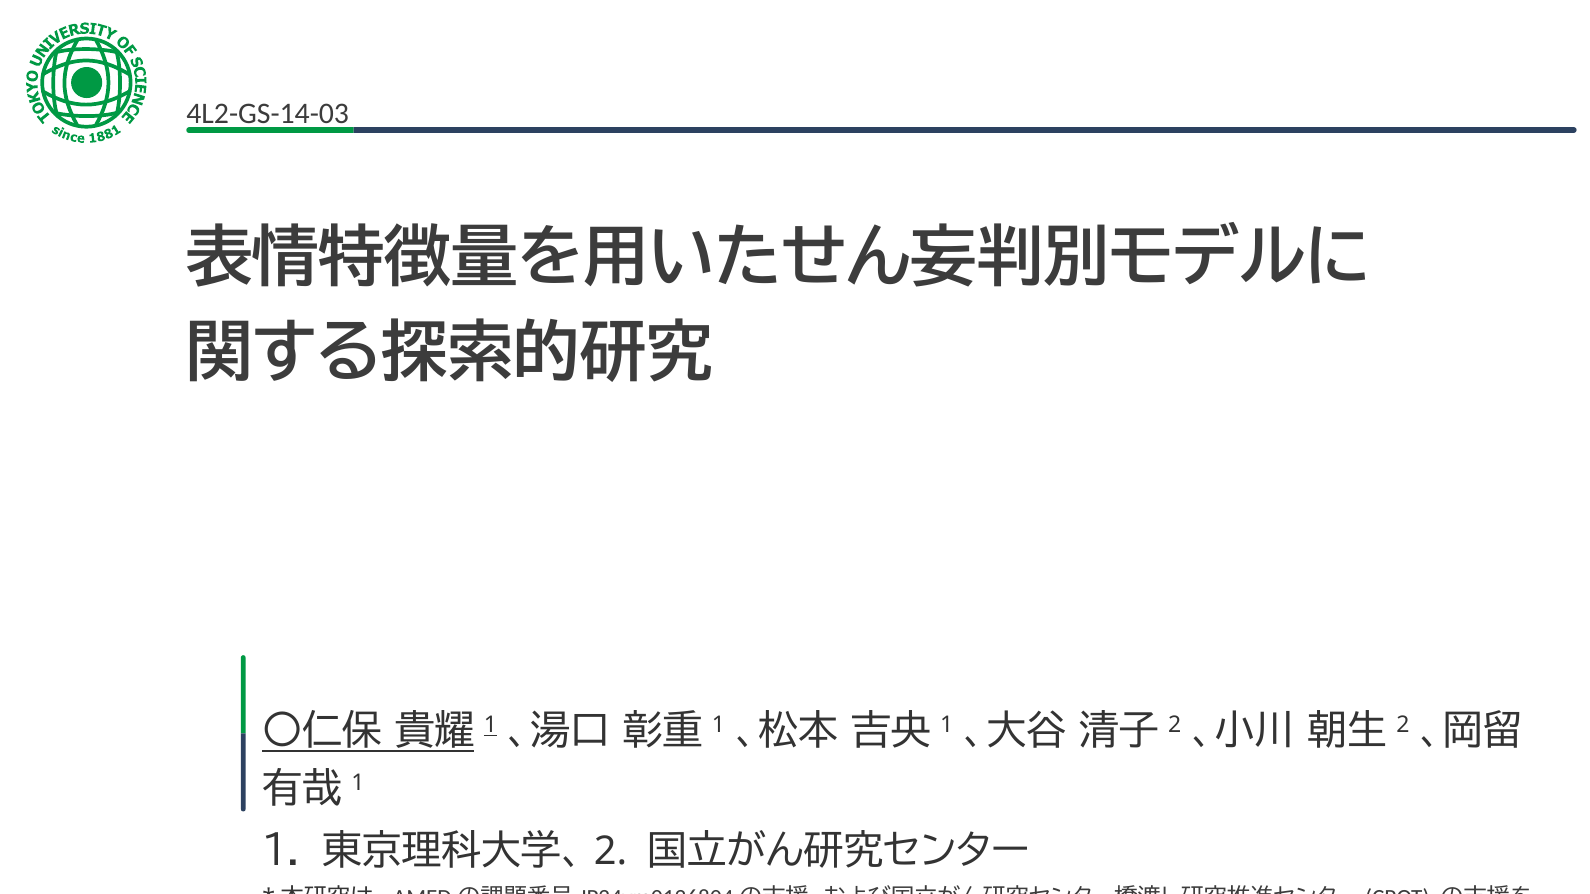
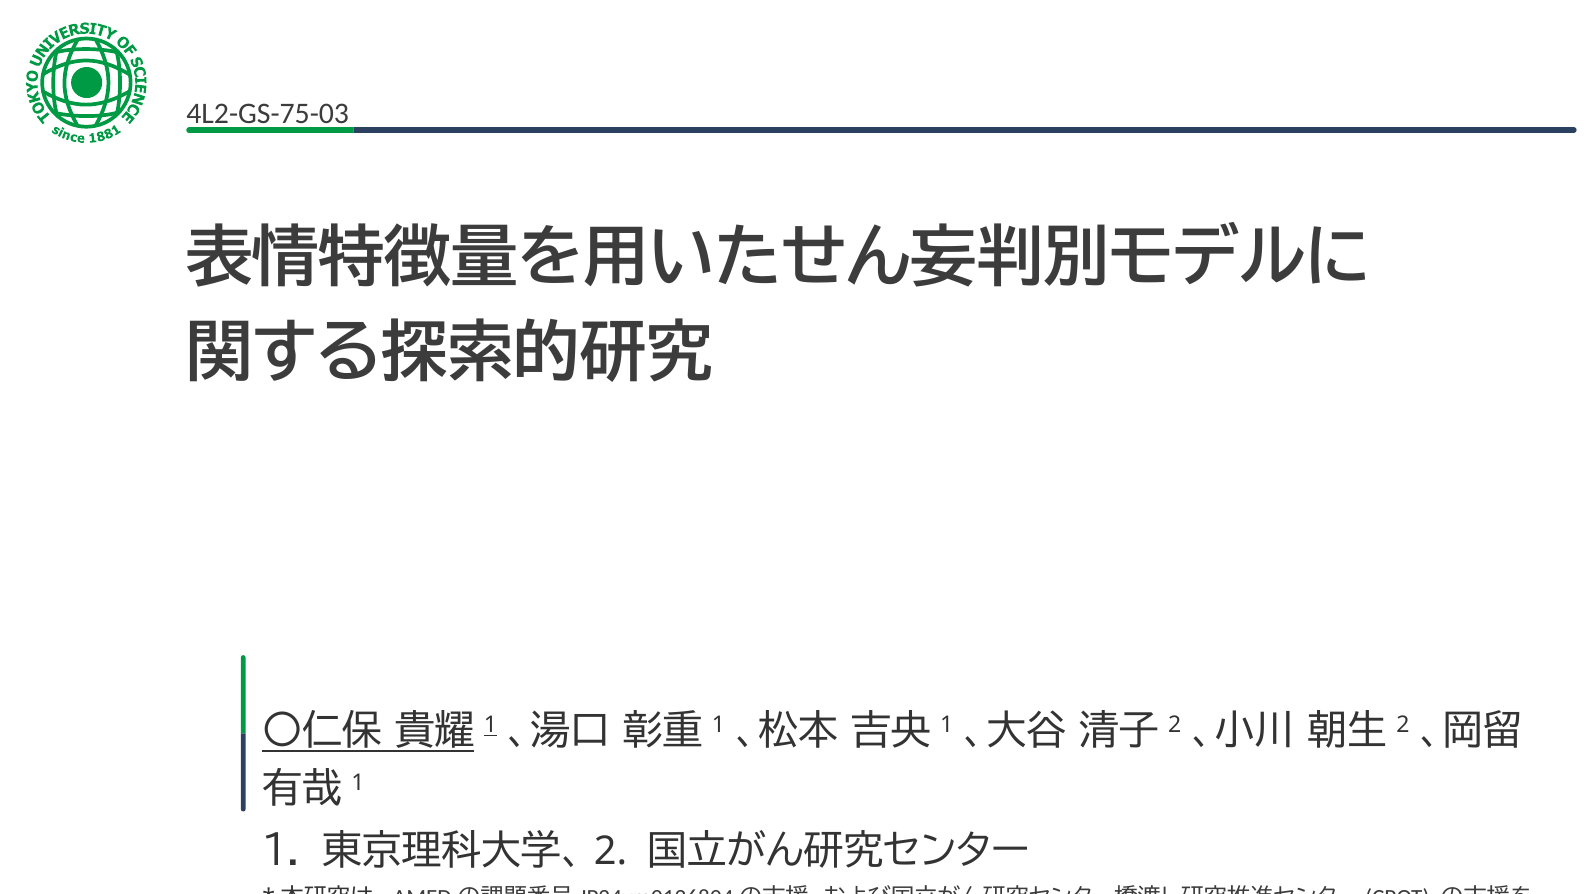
4L2-GS-14-03: 4L2-GS-14-03 -> 4L2-GS-75-03
